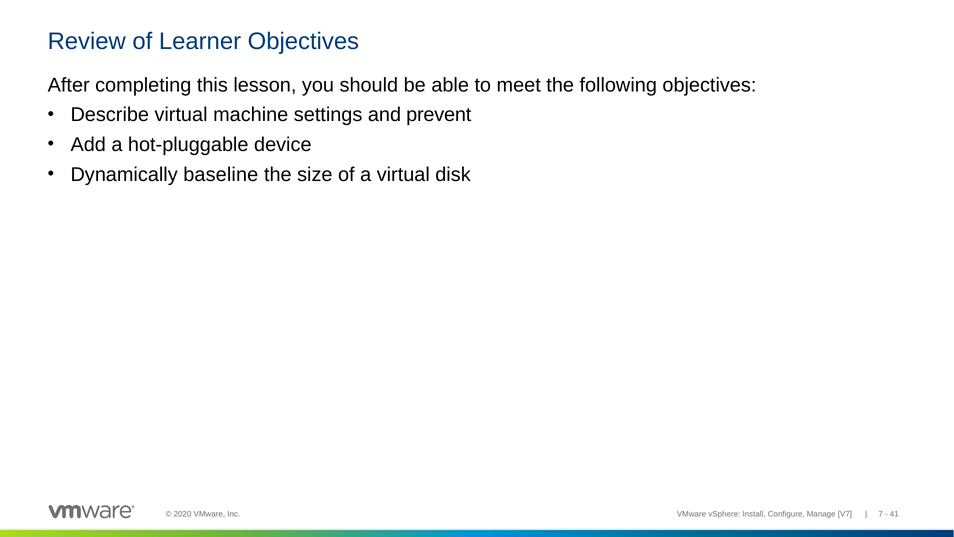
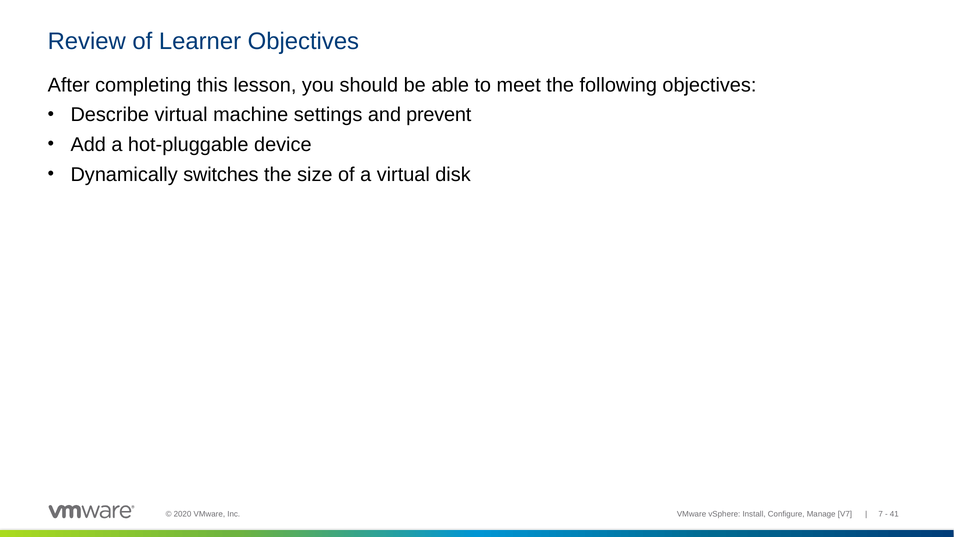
baseline: baseline -> switches
